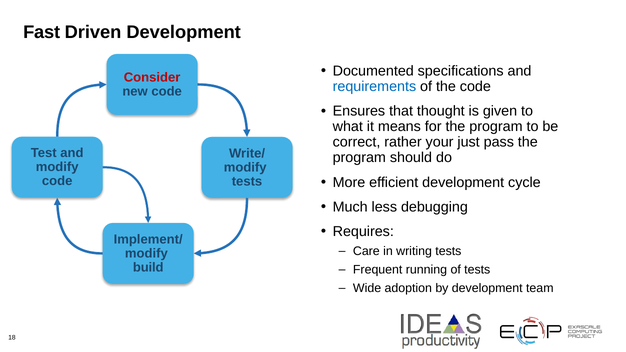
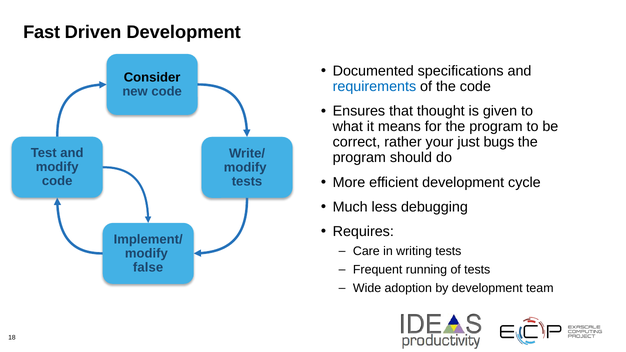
Consider colour: red -> black
pass: pass -> bugs
build: build -> false
